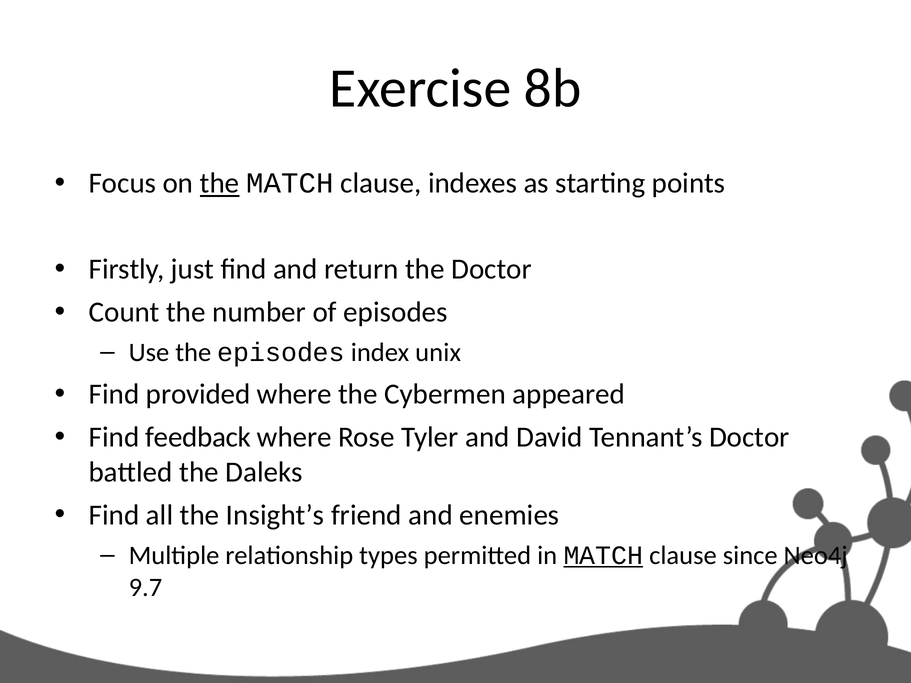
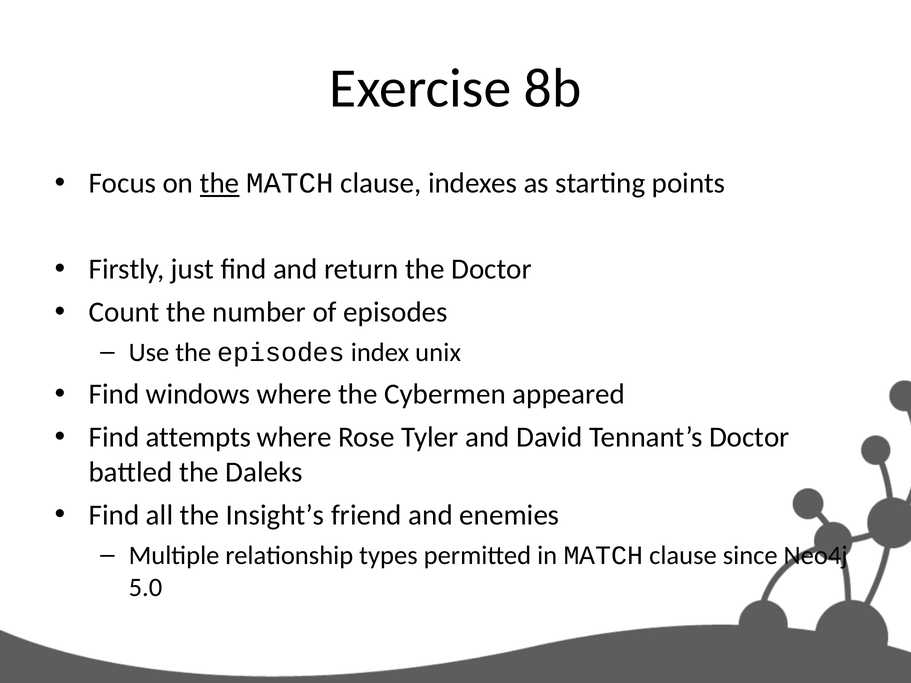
provided: provided -> windows
feedback: feedback -> attempts
MATCH at (603, 556) underline: present -> none
9.7: 9.7 -> 5.0
